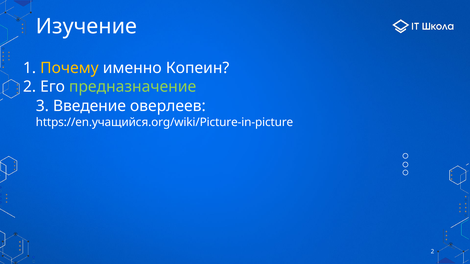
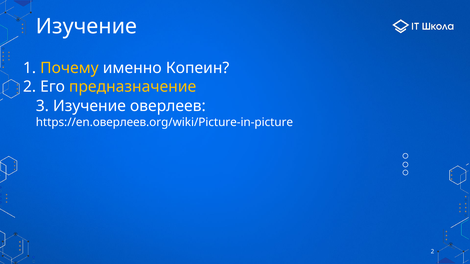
предназначение colour: light green -> yellow
3 Введение: Введение -> Изучение
https://en.учащийся.org/wiki/Picture-in-picture: https://en.учащийся.org/wiki/Picture-in-picture -> https://en.оверлеев.org/wiki/Picture-in-picture
